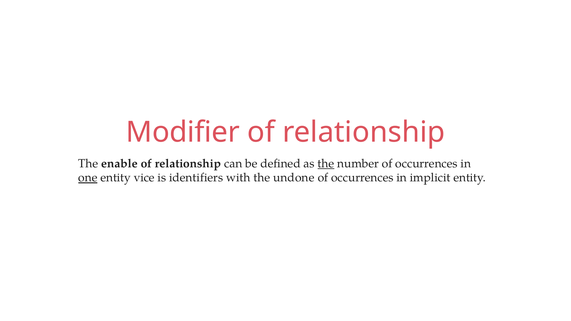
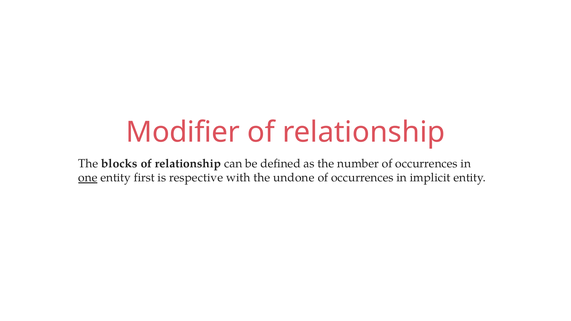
enable: enable -> blocks
the at (326, 164) underline: present -> none
vice: vice -> first
identifiers: identifiers -> respective
